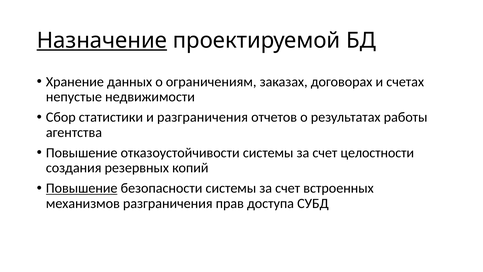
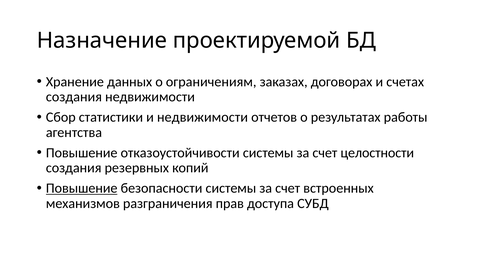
Назначение underline: present -> none
непустые at (74, 97): непустые -> создания
и разграничения: разграничения -> недвижимости
